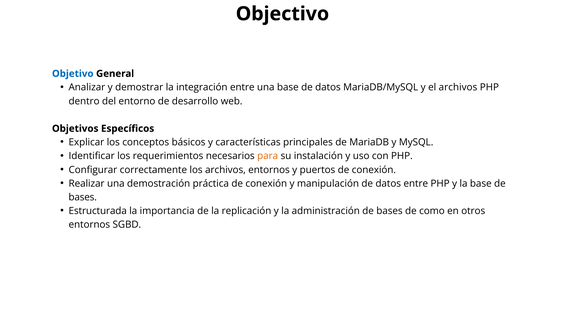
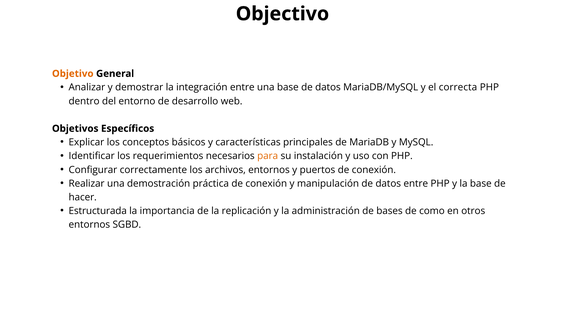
Objetivo colour: blue -> orange
el archivos: archivos -> correcta
bases at (83, 197): bases -> hacer
